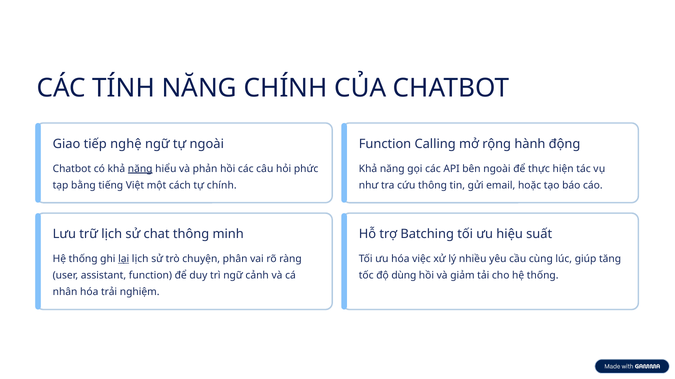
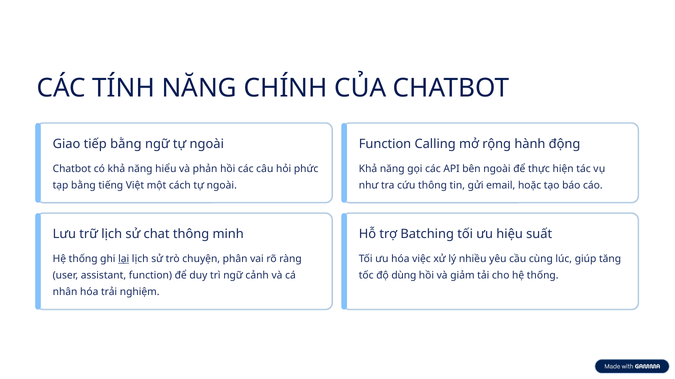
tiếp nghệ: nghệ -> bằng
năng at (140, 169) underline: present -> none
cách tự chính: chính -> ngoài
